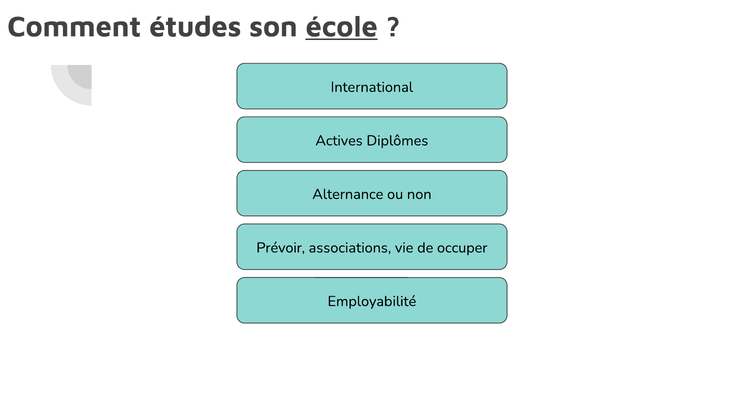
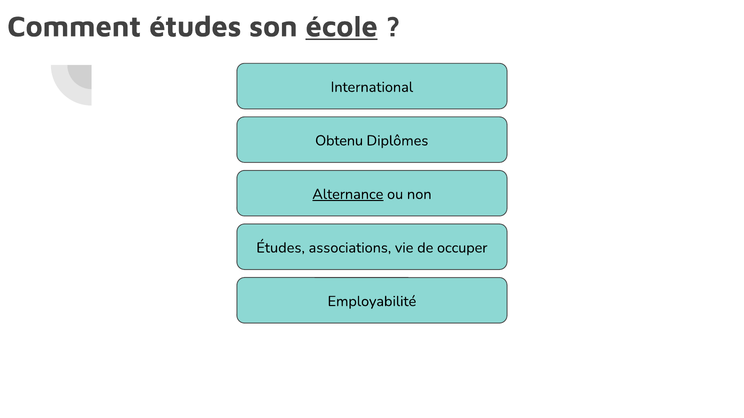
Actives: Actives -> Obtenu
Alternance underline: none -> present
Prévoir at (281, 248): Prévoir -> Études
